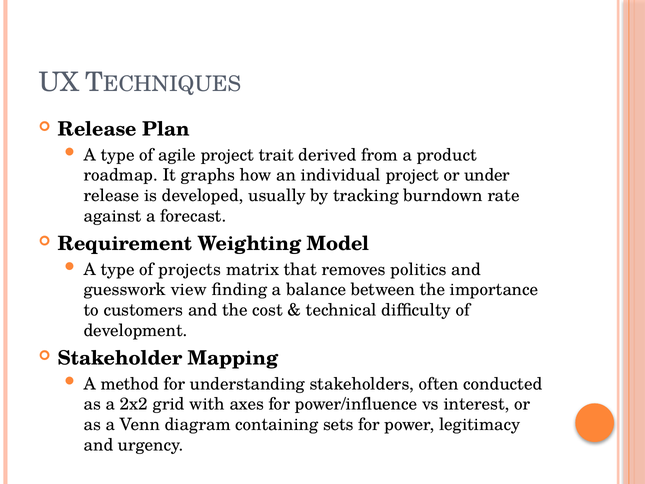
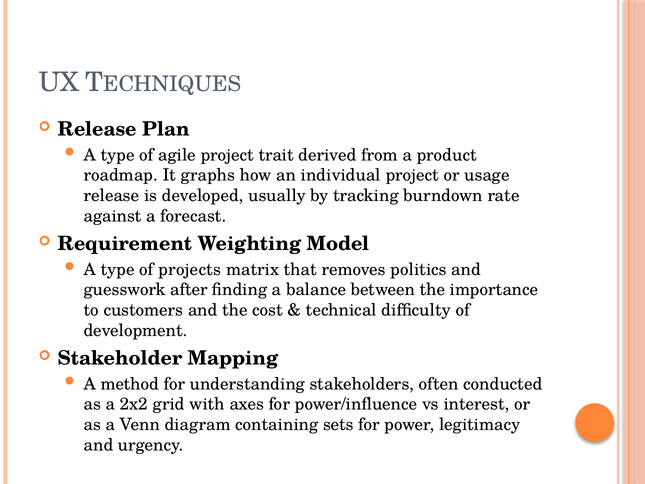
under: under -> usage
view: view -> after
